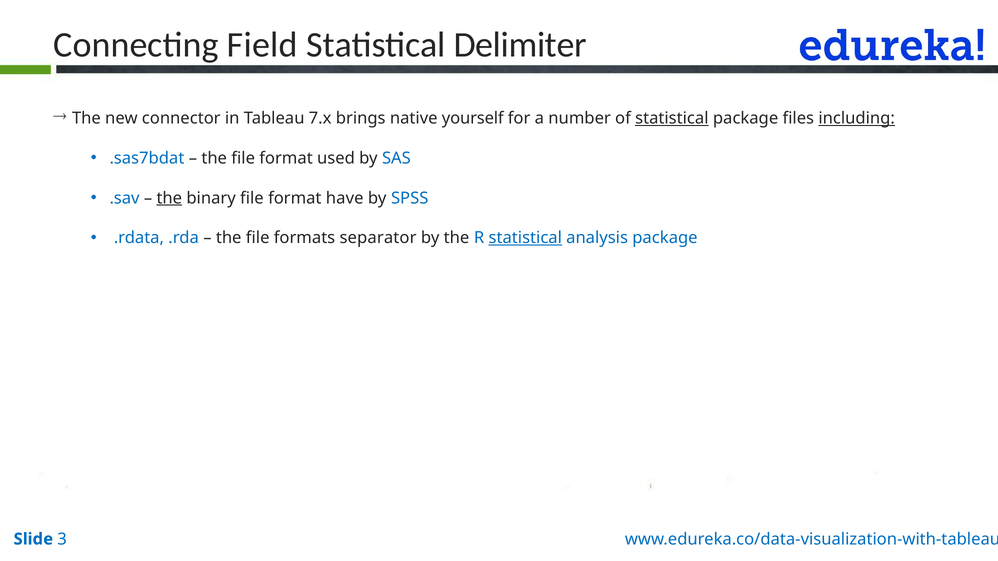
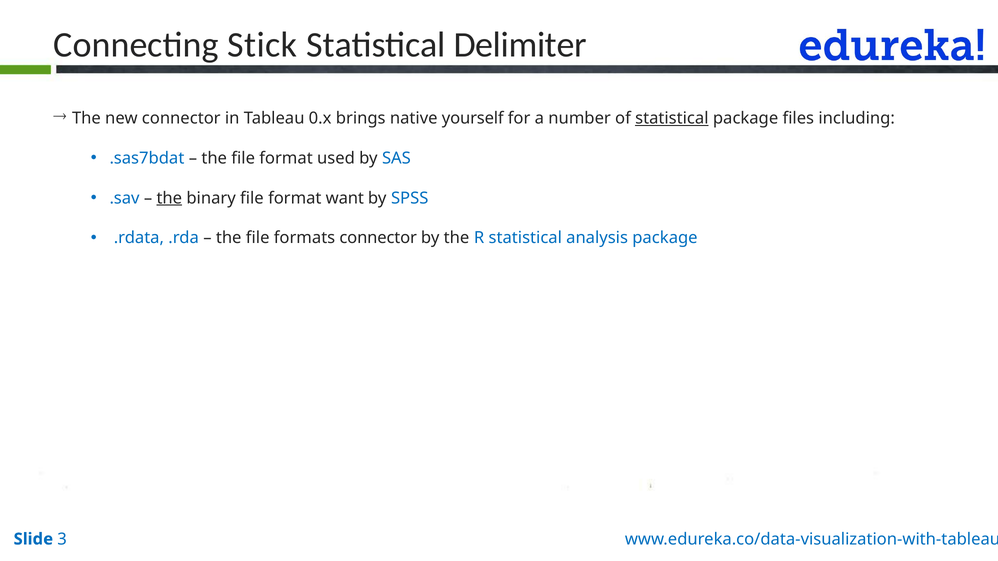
Field: Field -> Stick
7.x: 7.x -> 0.x
including underline: present -> none
have: have -> want
formats separator: separator -> connector
statistical at (525, 238) underline: present -> none
